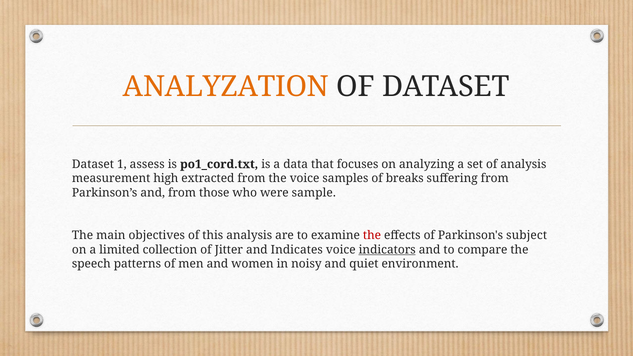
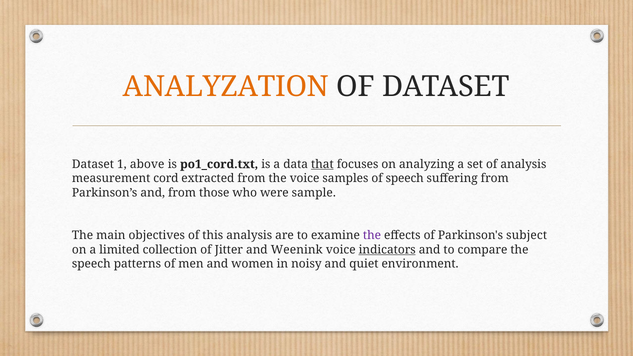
assess: assess -> above
that underline: none -> present
high: high -> cord
of breaks: breaks -> speech
the at (372, 235) colour: red -> purple
Indicates: Indicates -> Weenink
